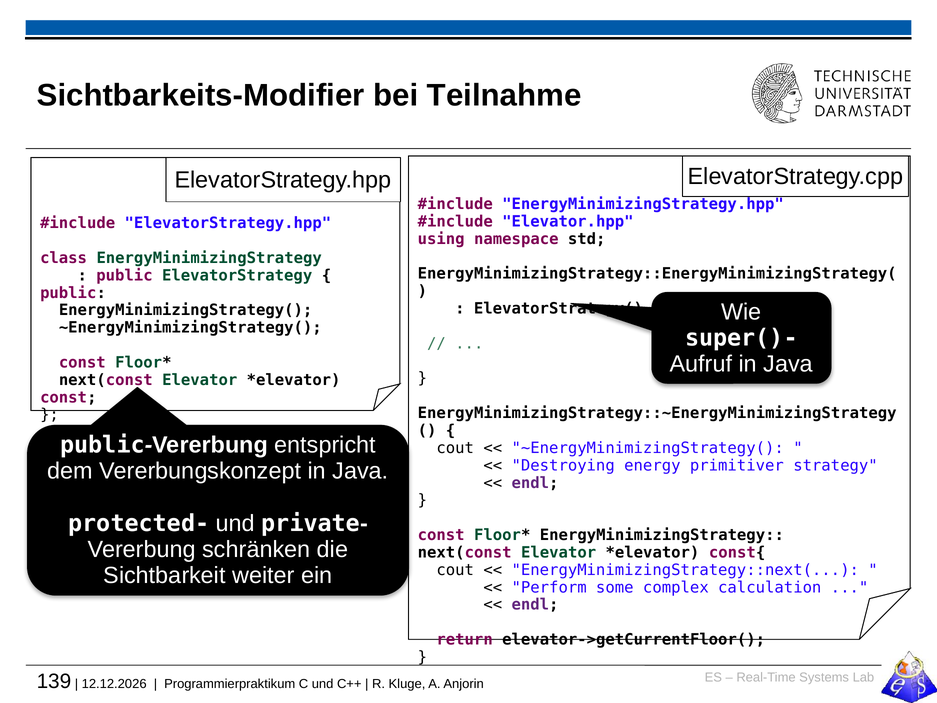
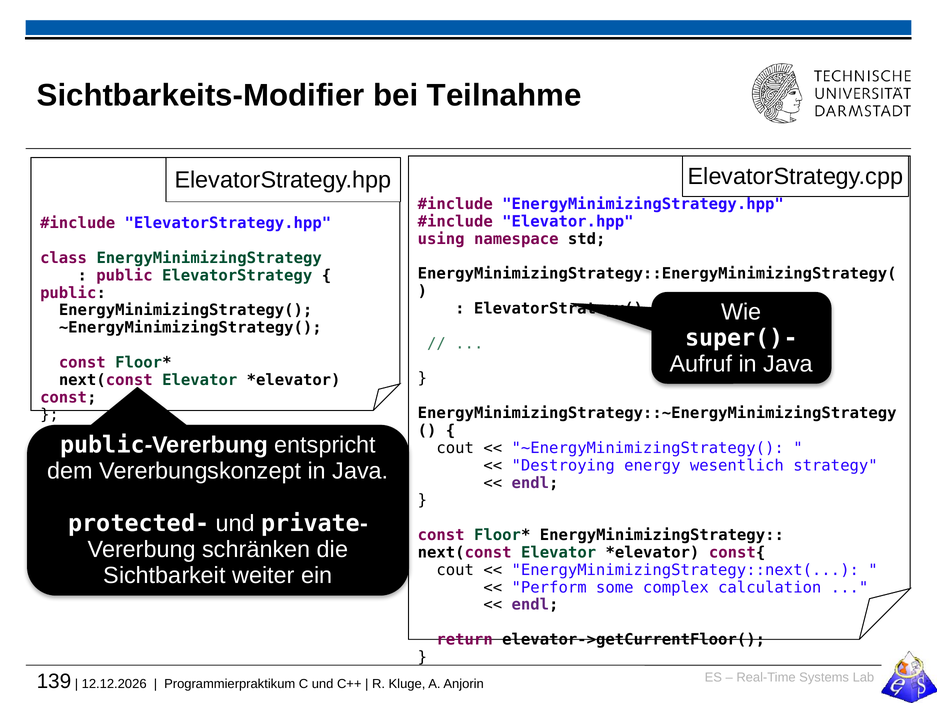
primitiver: primitiver -> wesentlich
